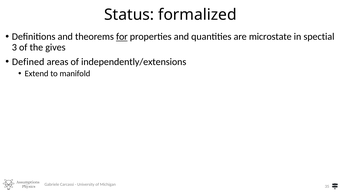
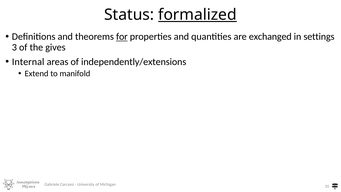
formalized underline: none -> present
microstate: microstate -> exchanged
spectial: spectial -> settings
Defined: Defined -> Internal
